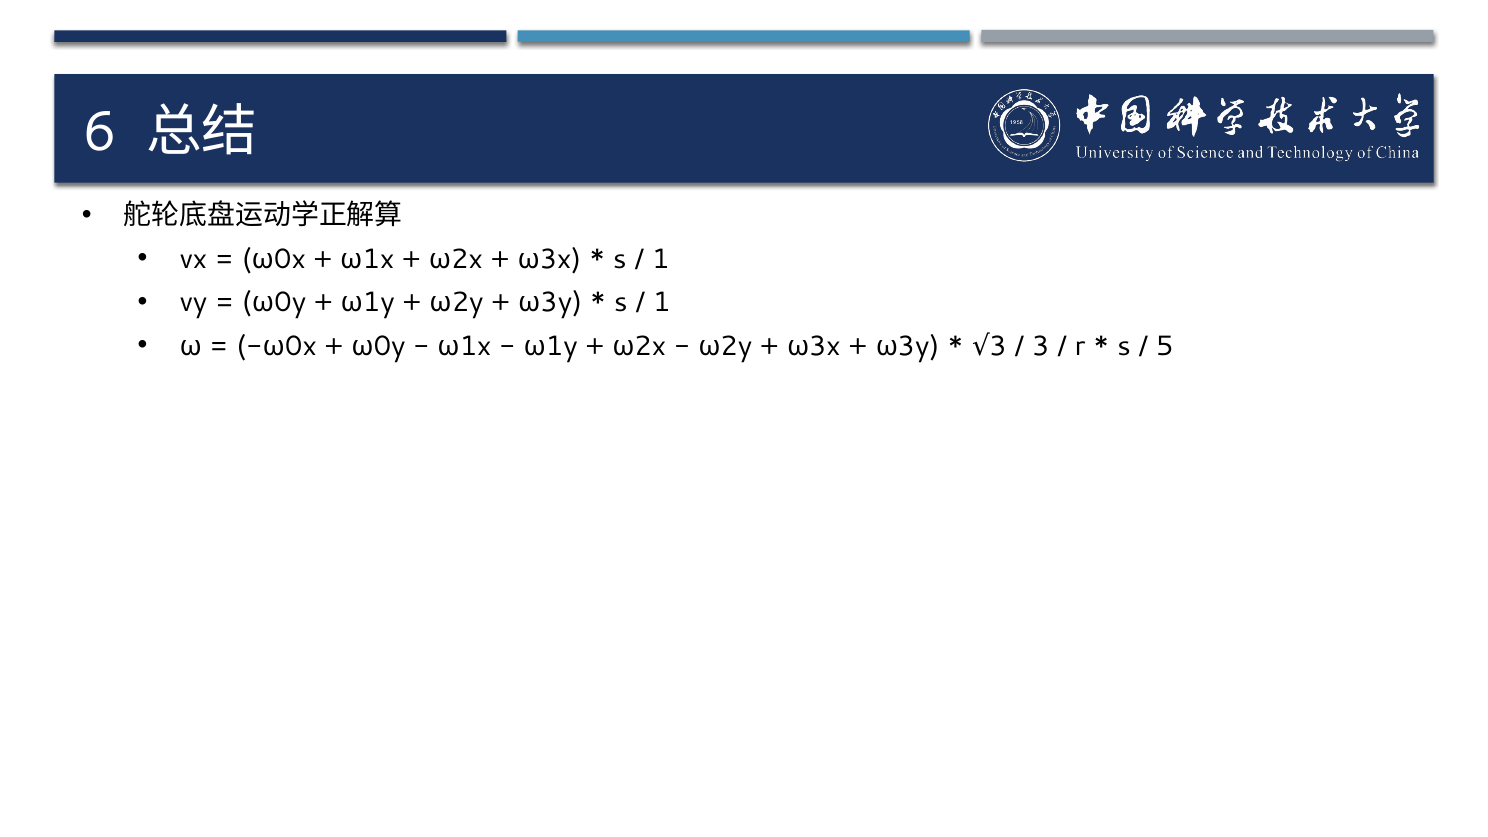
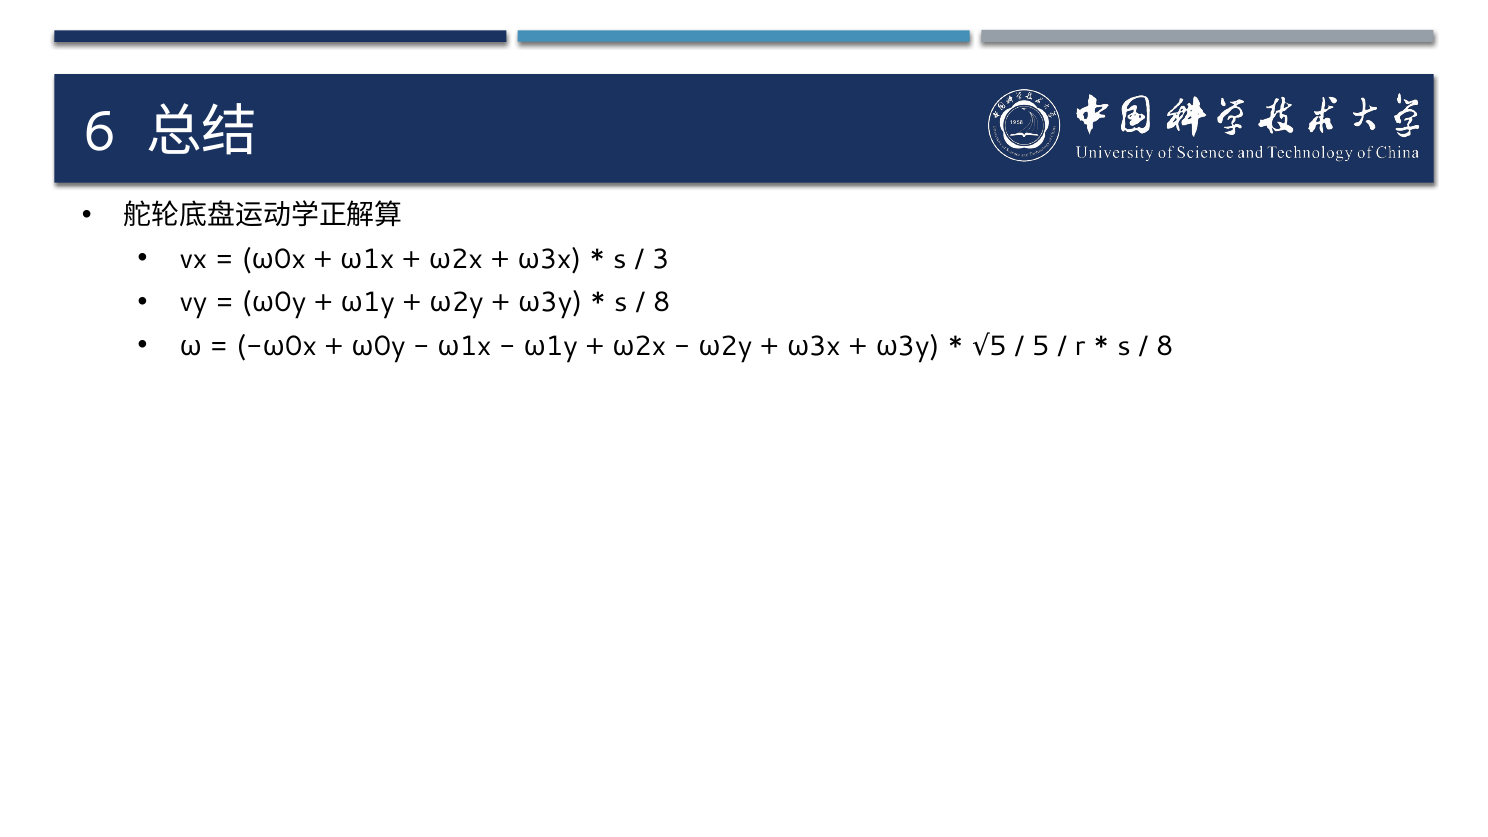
1 at (661, 259): 1 -> 3
1 at (662, 302): 1 -> 8
3 at (998, 346): 3 -> 5
3 at (1041, 346): 3 -> 5
5 at (1165, 346): 5 -> 8
